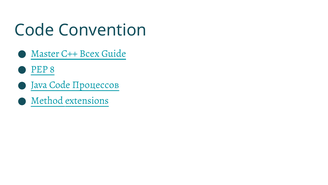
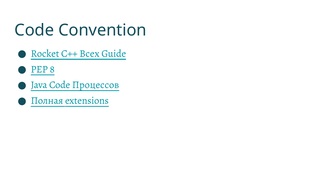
Master: Master -> Rocket
Method: Method -> Полная
